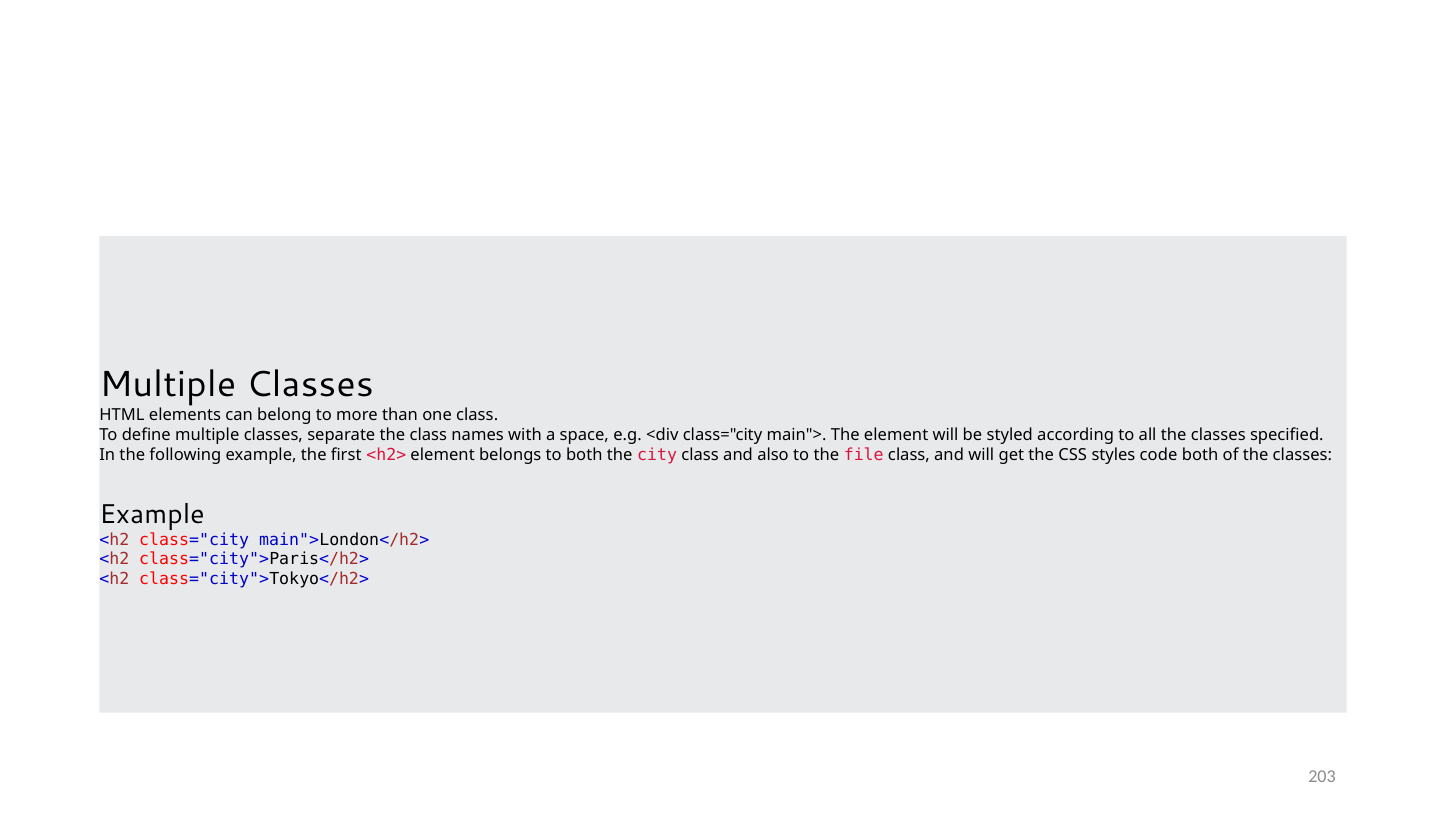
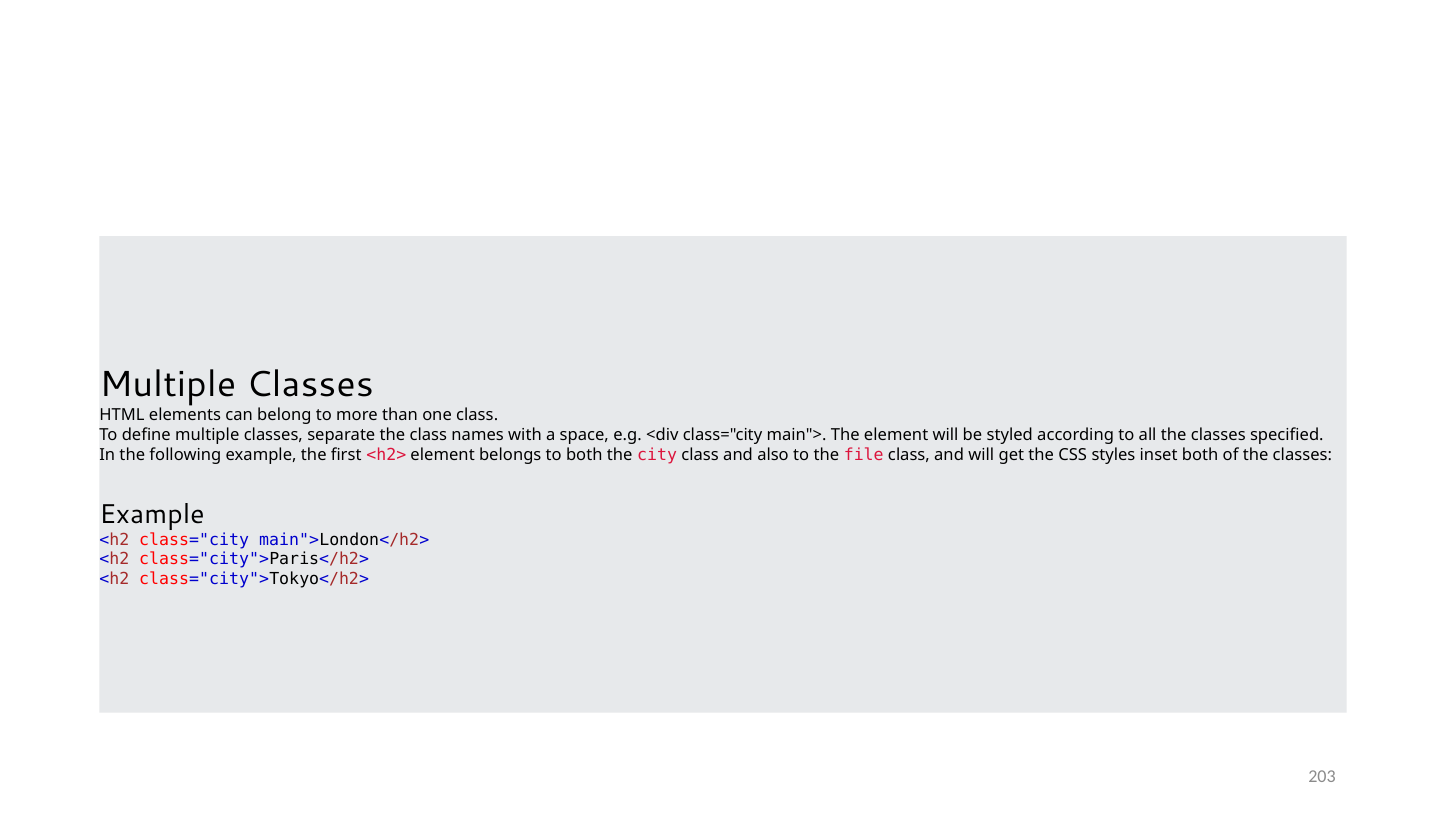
code: code -> inset
